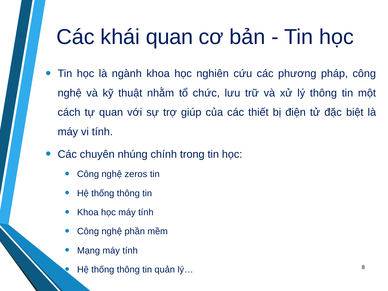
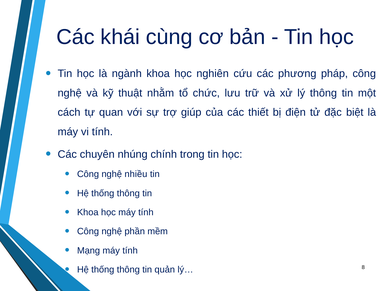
khái quan: quan -> cùng
zeros: zeros -> nhiều
